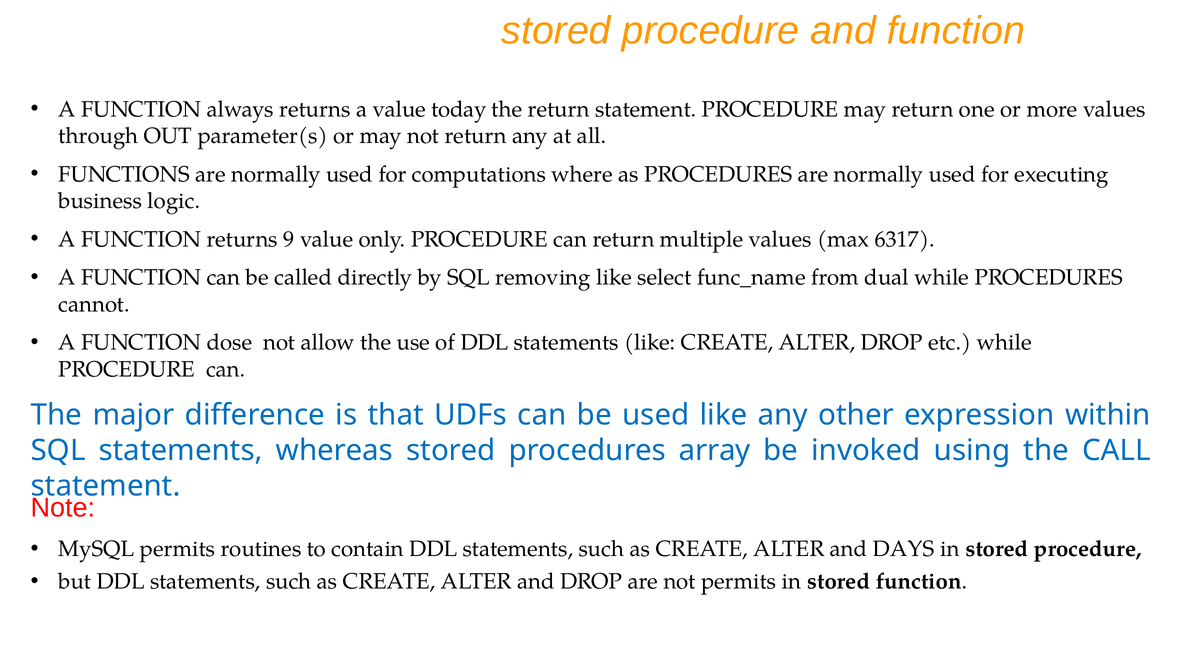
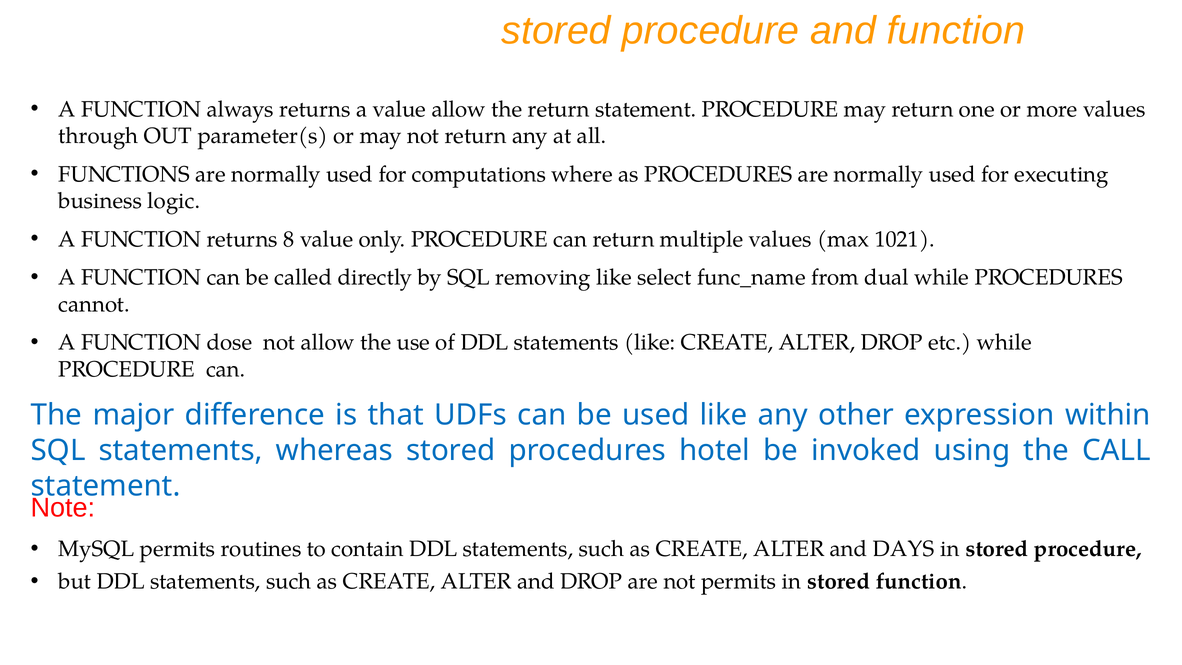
value today: today -> allow
9: 9 -> 8
6317: 6317 -> 1021
array: array -> hotel
